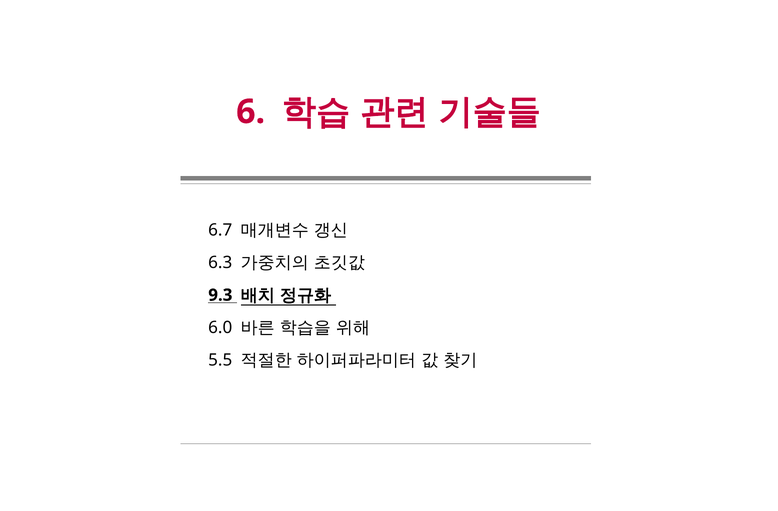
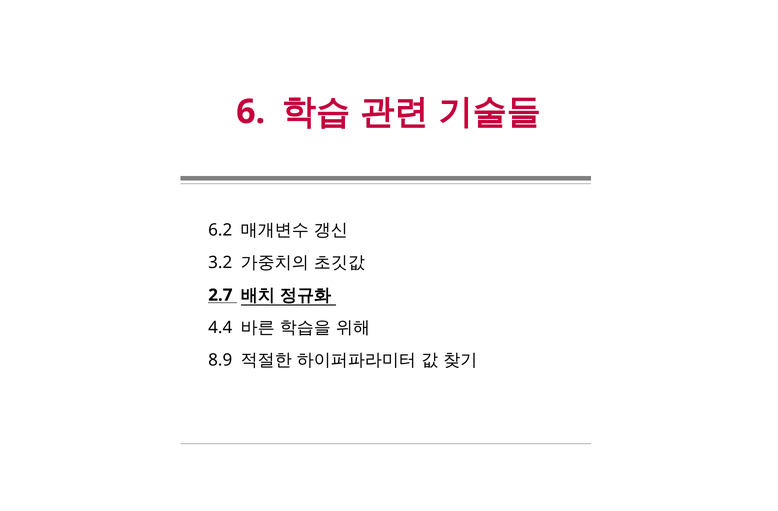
6.7: 6.7 -> 6.2
6.3: 6.3 -> 3.2
9.3: 9.3 -> 2.7
6.0: 6.0 -> 4.4
5.5: 5.5 -> 8.9
